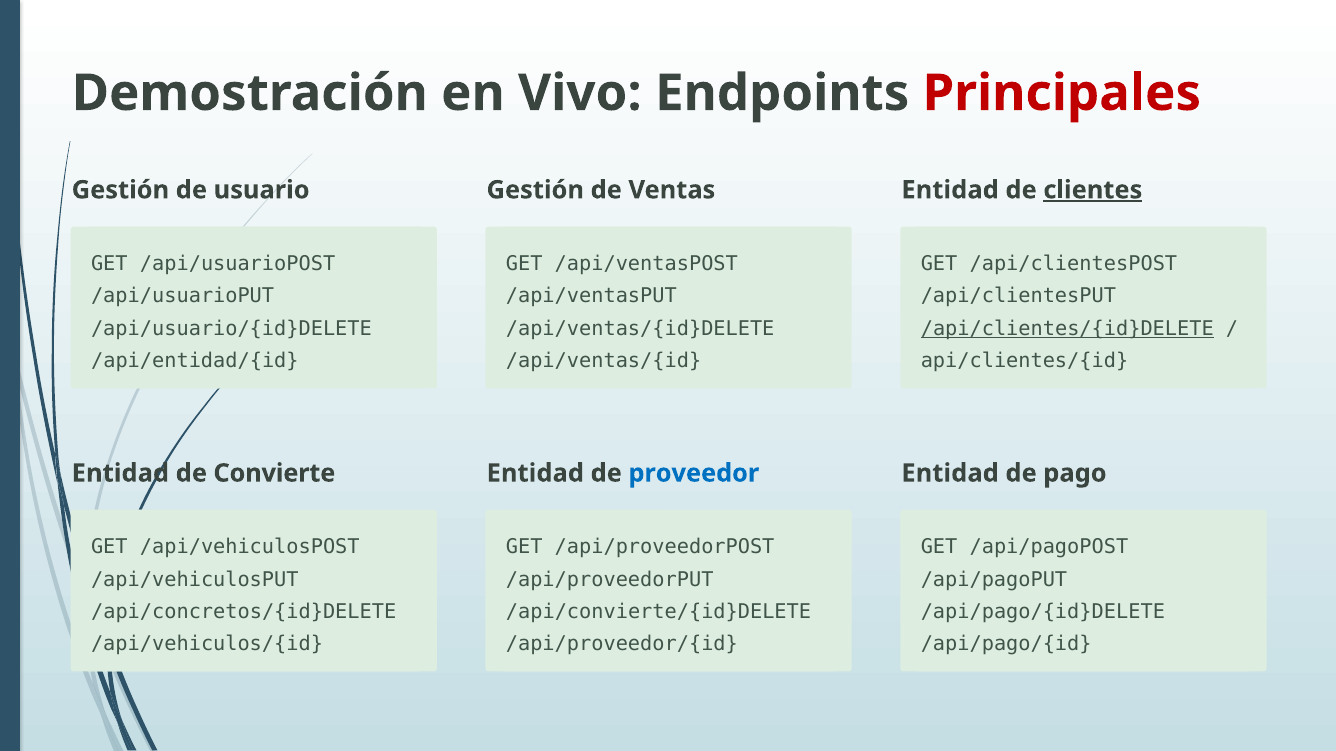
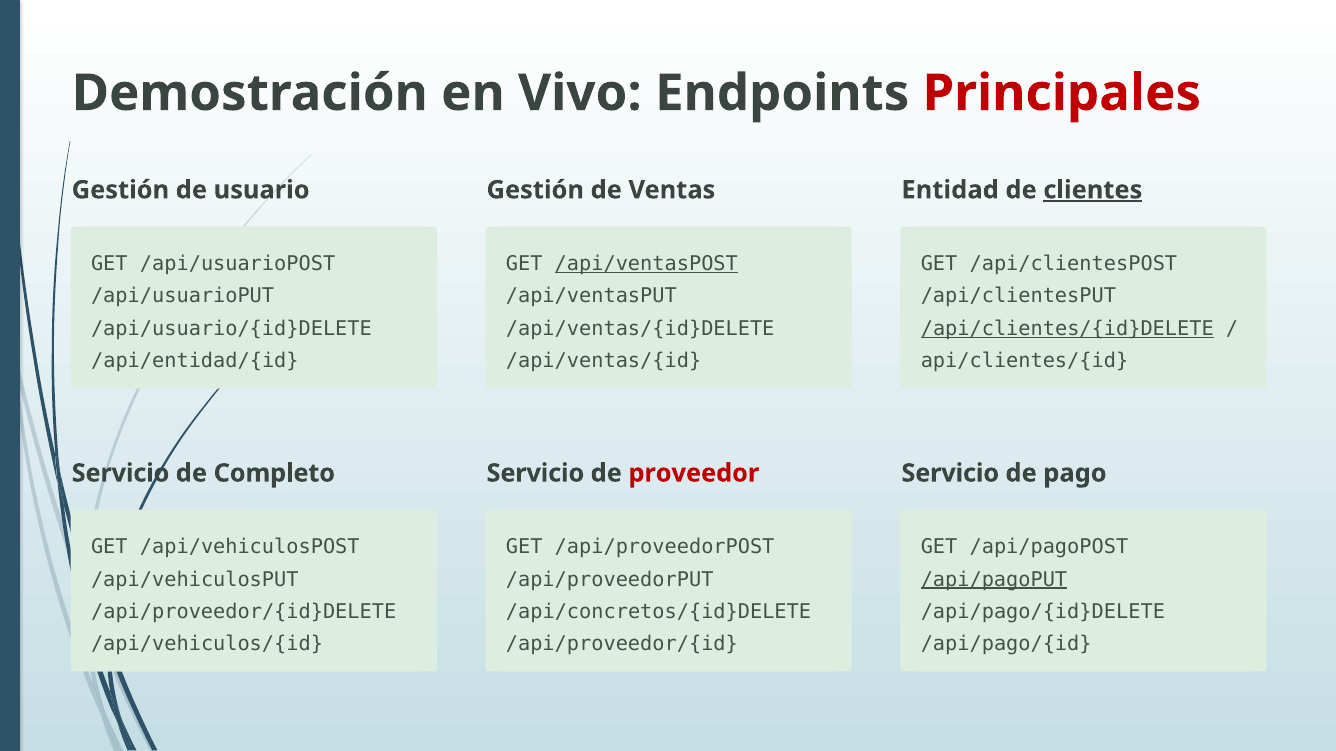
/api/ventasPOST underline: none -> present
Entidad at (120, 473): Entidad -> Servicio
Convierte: Convierte -> Completo
Entidad at (535, 473): Entidad -> Servicio
proveedor colour: blue -> red
Entidad at (950, 473): Entidad -> Servicio
/api/pagoPUT underline: none -> present
/api/concretos/{id}DELETE: /api/concretos/{id}DELETE -> /api/proveedor/{id}DELETE
/api/convierte/{id}DELETE: /api/convierte/{id}DELETE -> /api/concretos/{id}DELETE
